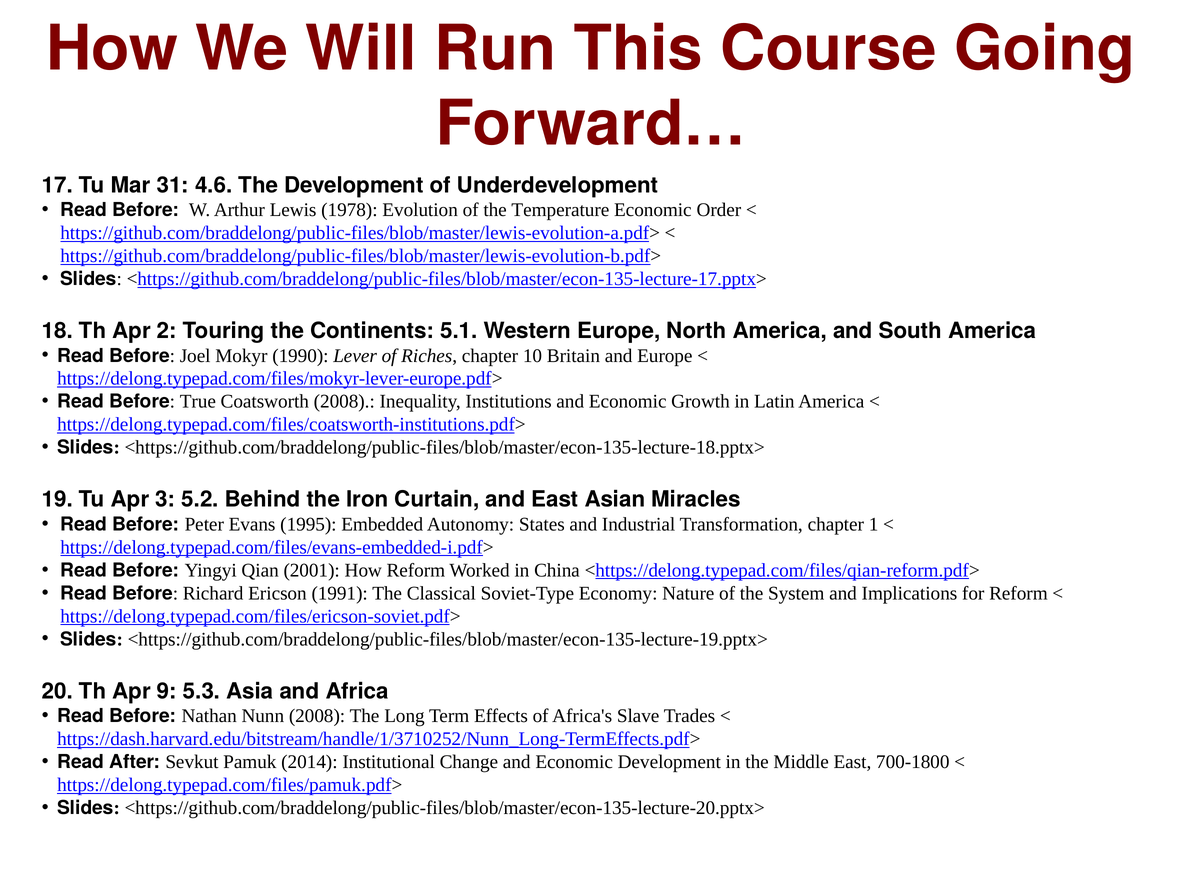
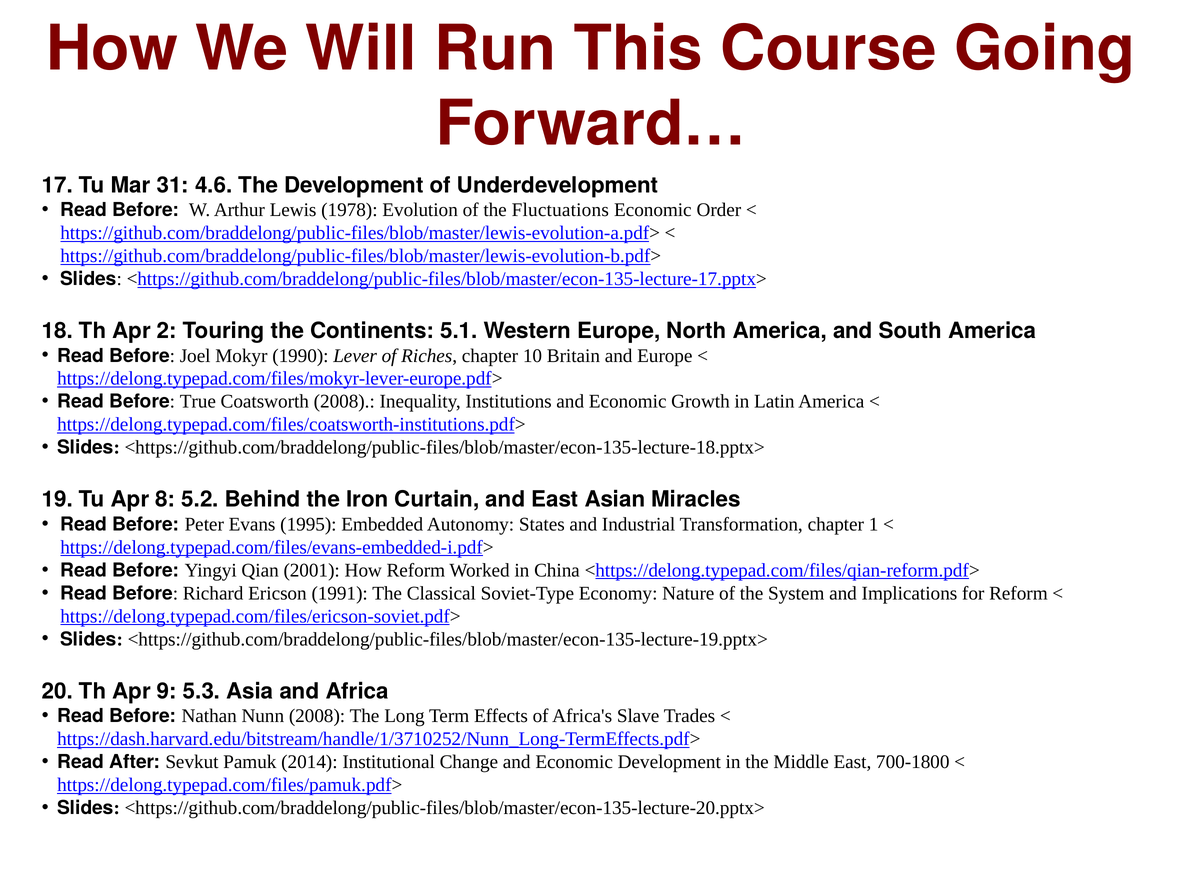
Temperature: Temperature -> Fluctuations
3: 3 -> 8
